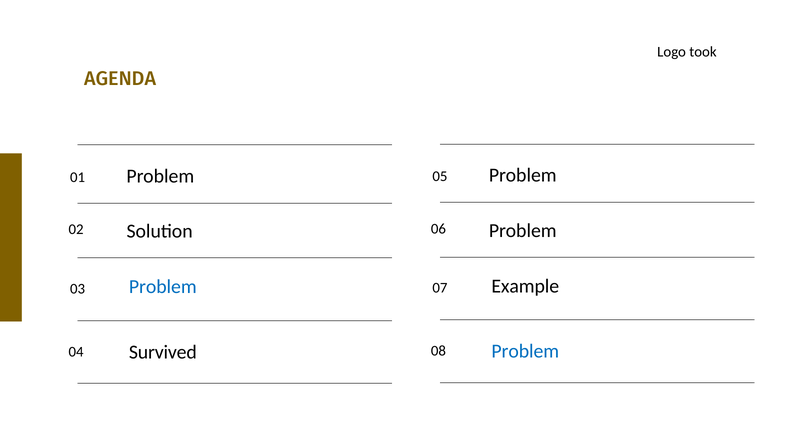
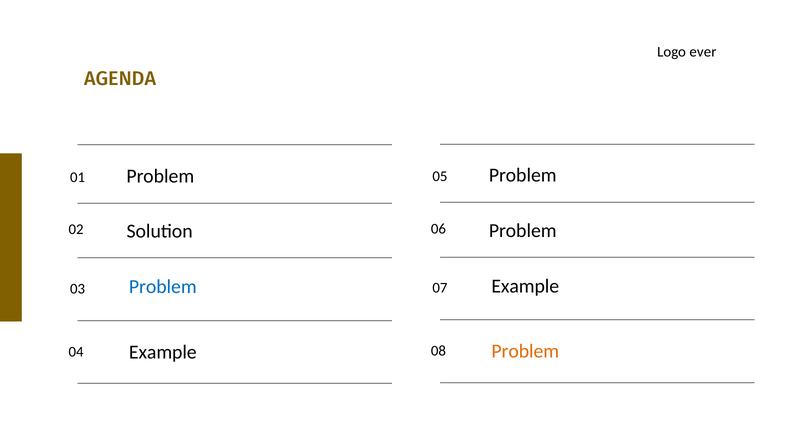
took: took -> ever
Problem at (525, 351) colour: blue -> orange
Survived at (163, 352): Survived -> Example
